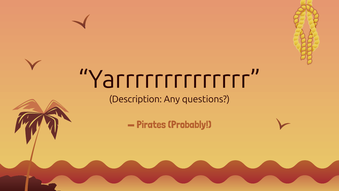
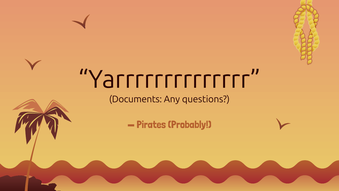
Description: Description -> Documents
